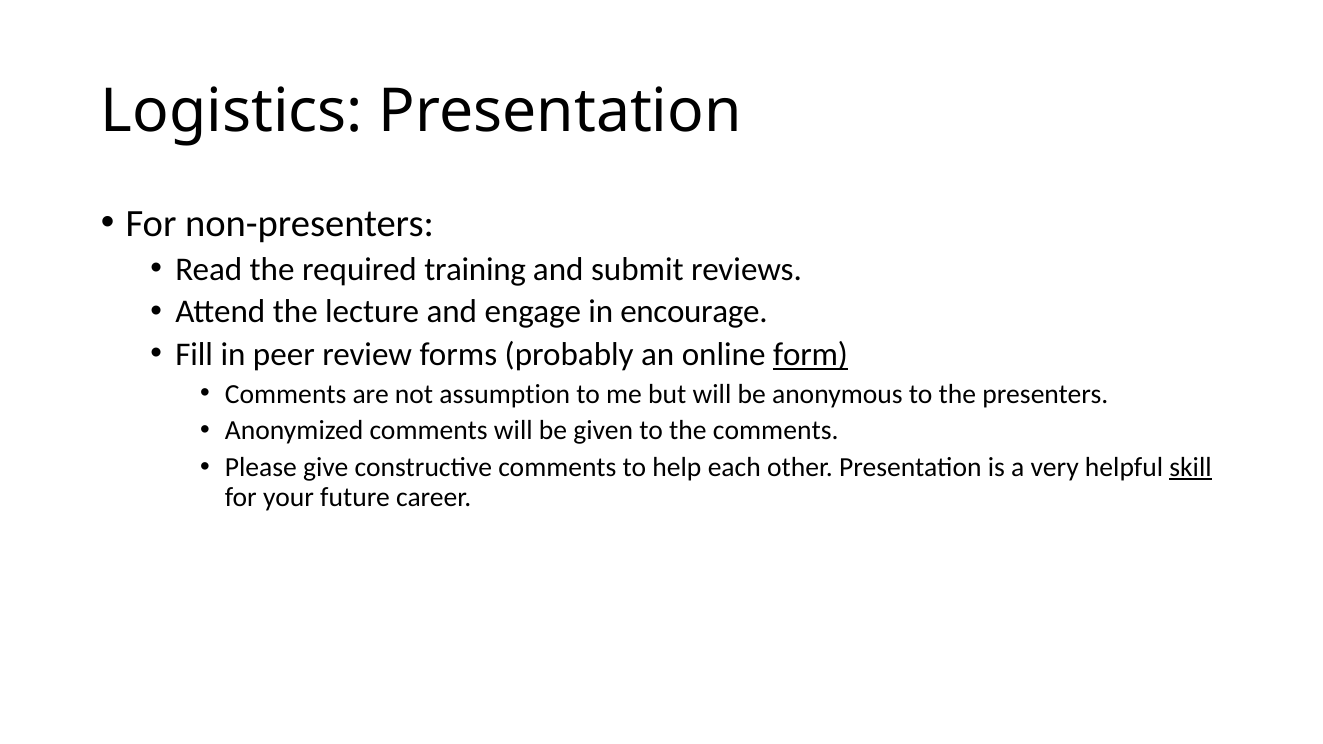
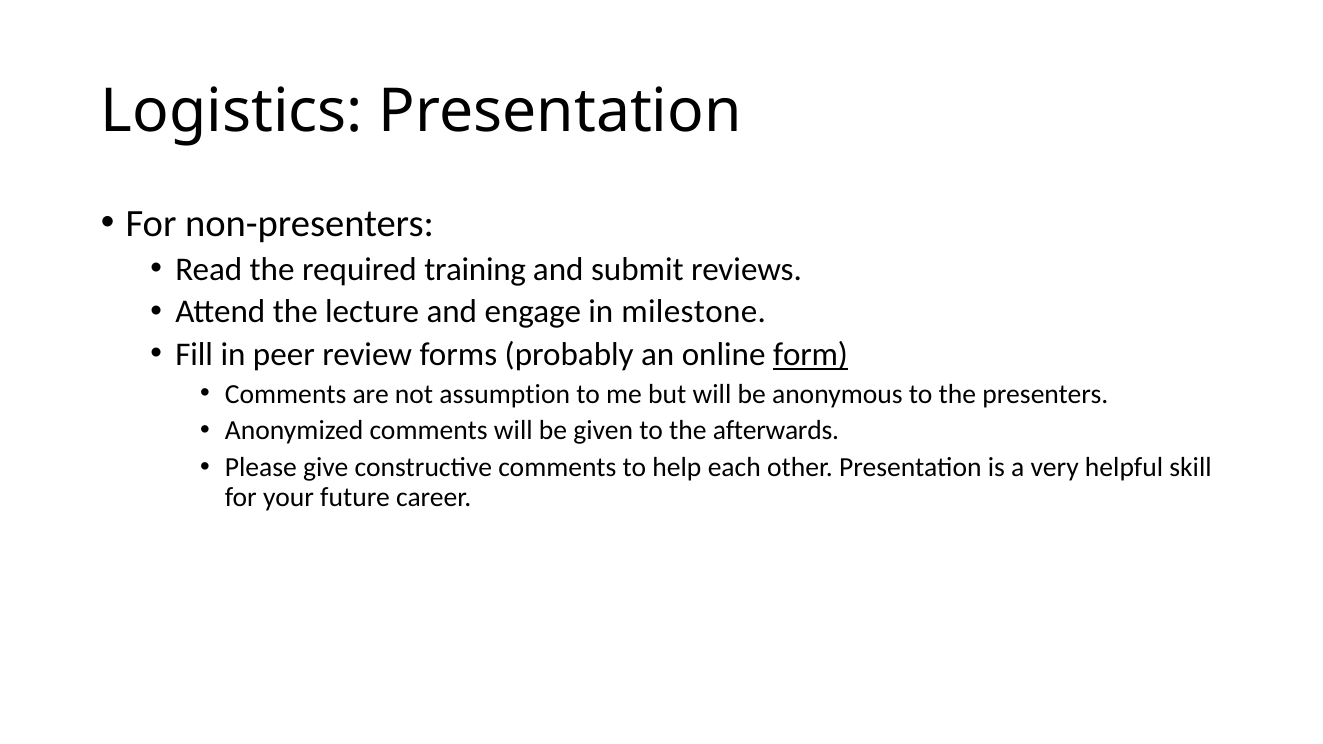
encourage: encourage -> milestone
the comments: comments -> afterwards
skill underline: present -> none
